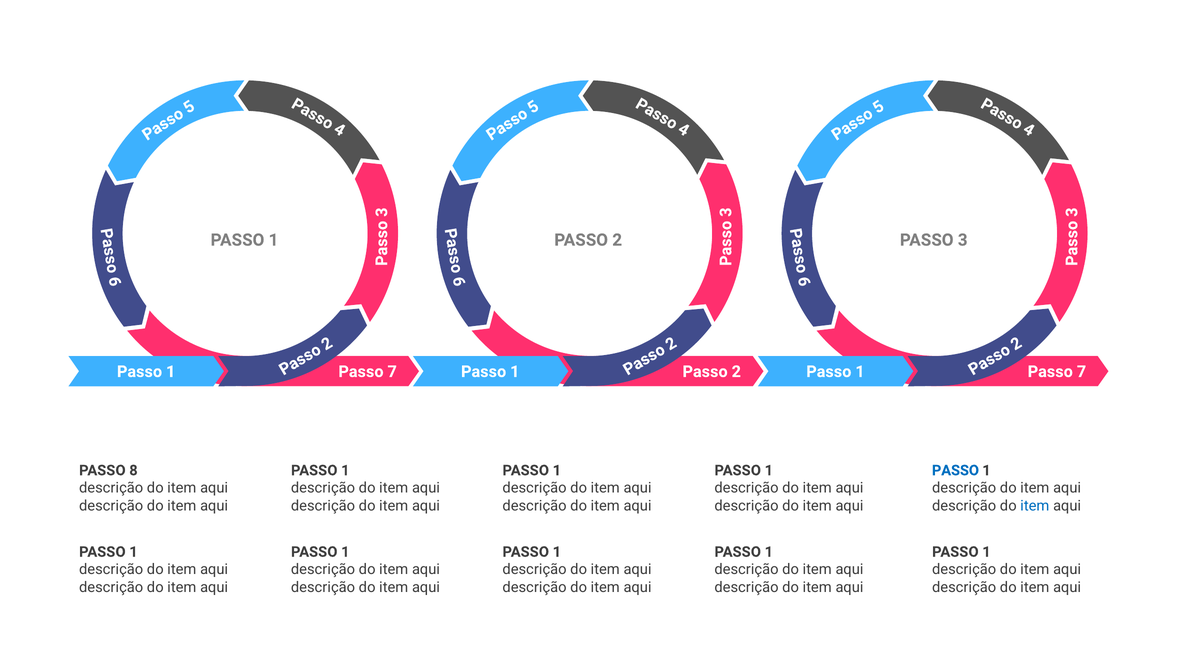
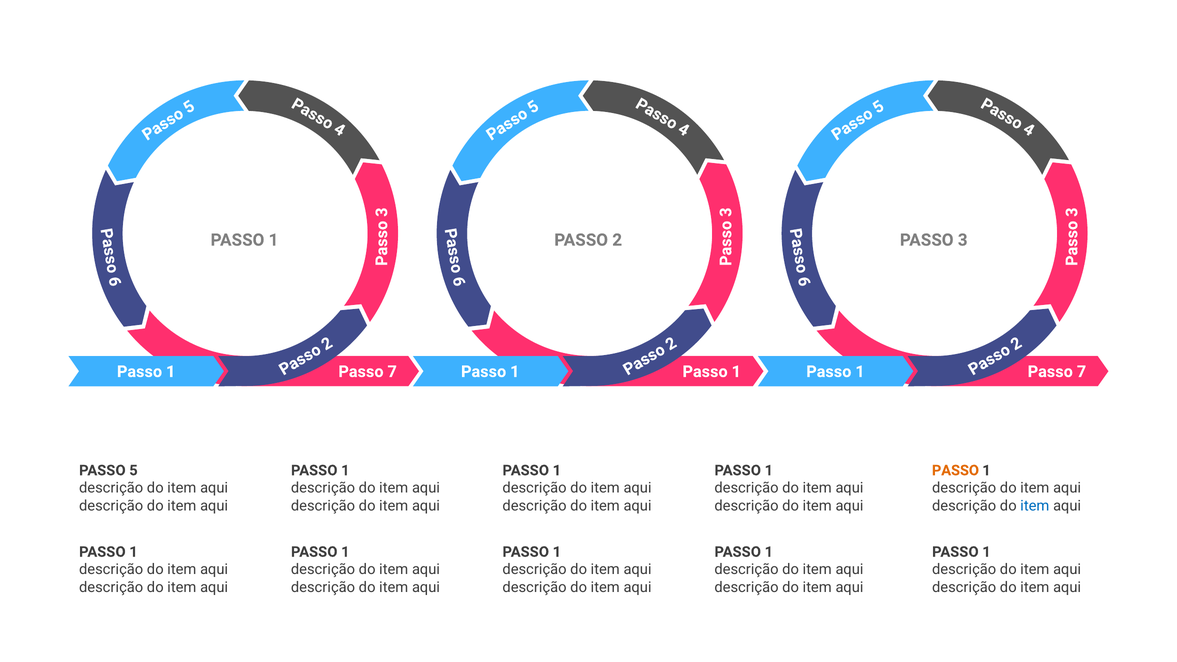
2 at (736, 372): 2 -> 1
PASSO 8: 8 -> 5
PASSO at (955, 470) colour: blue -> orange
